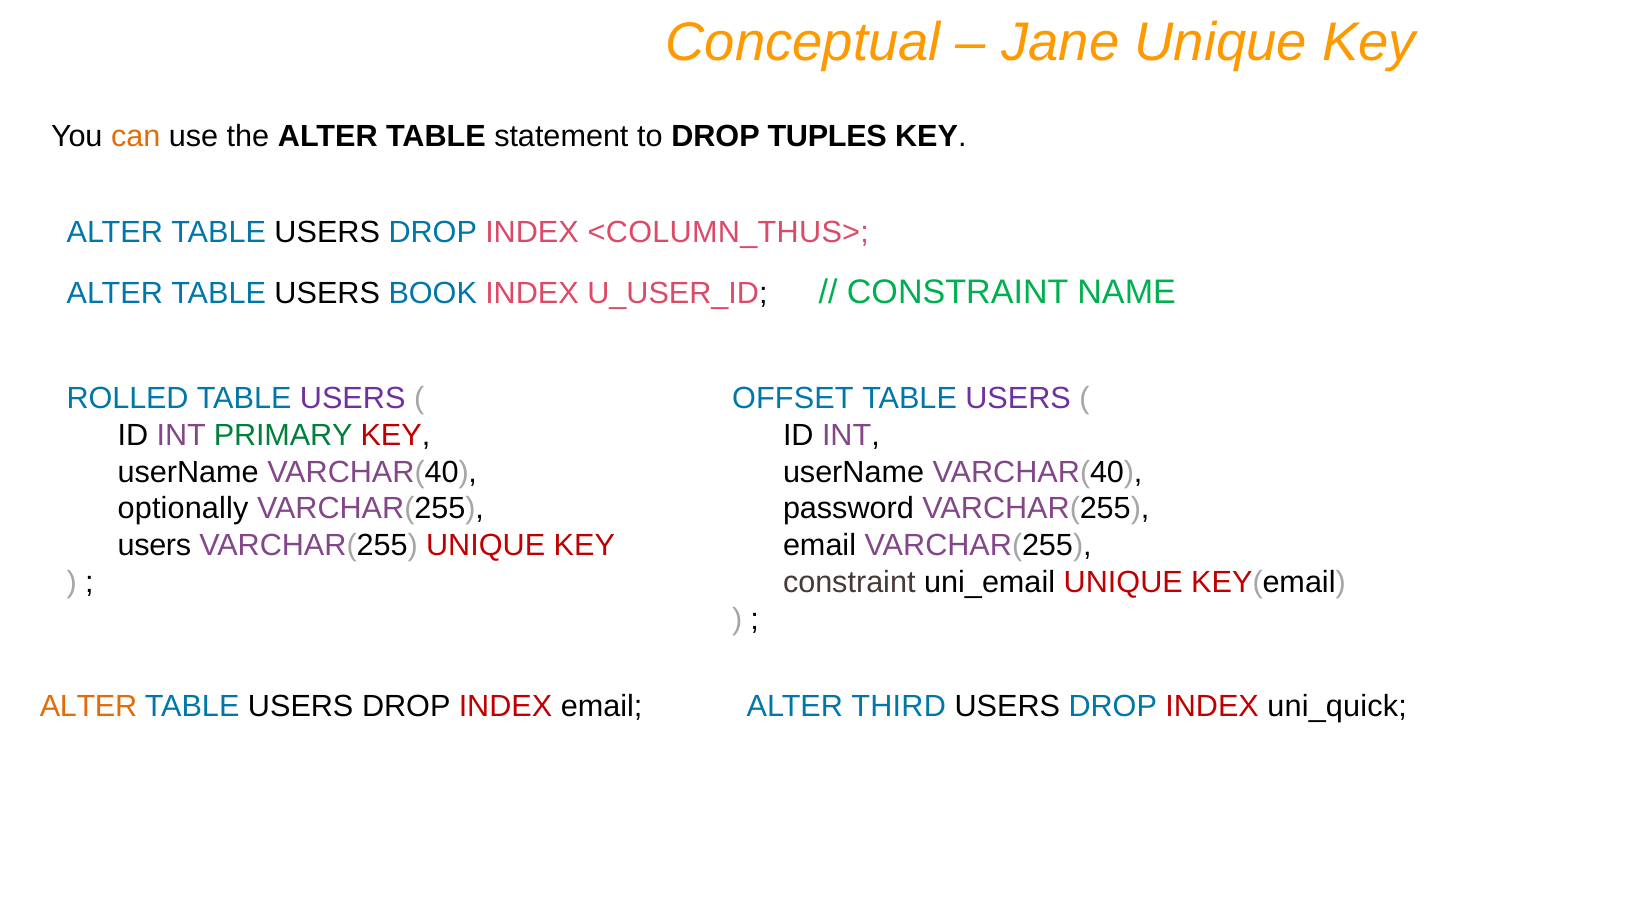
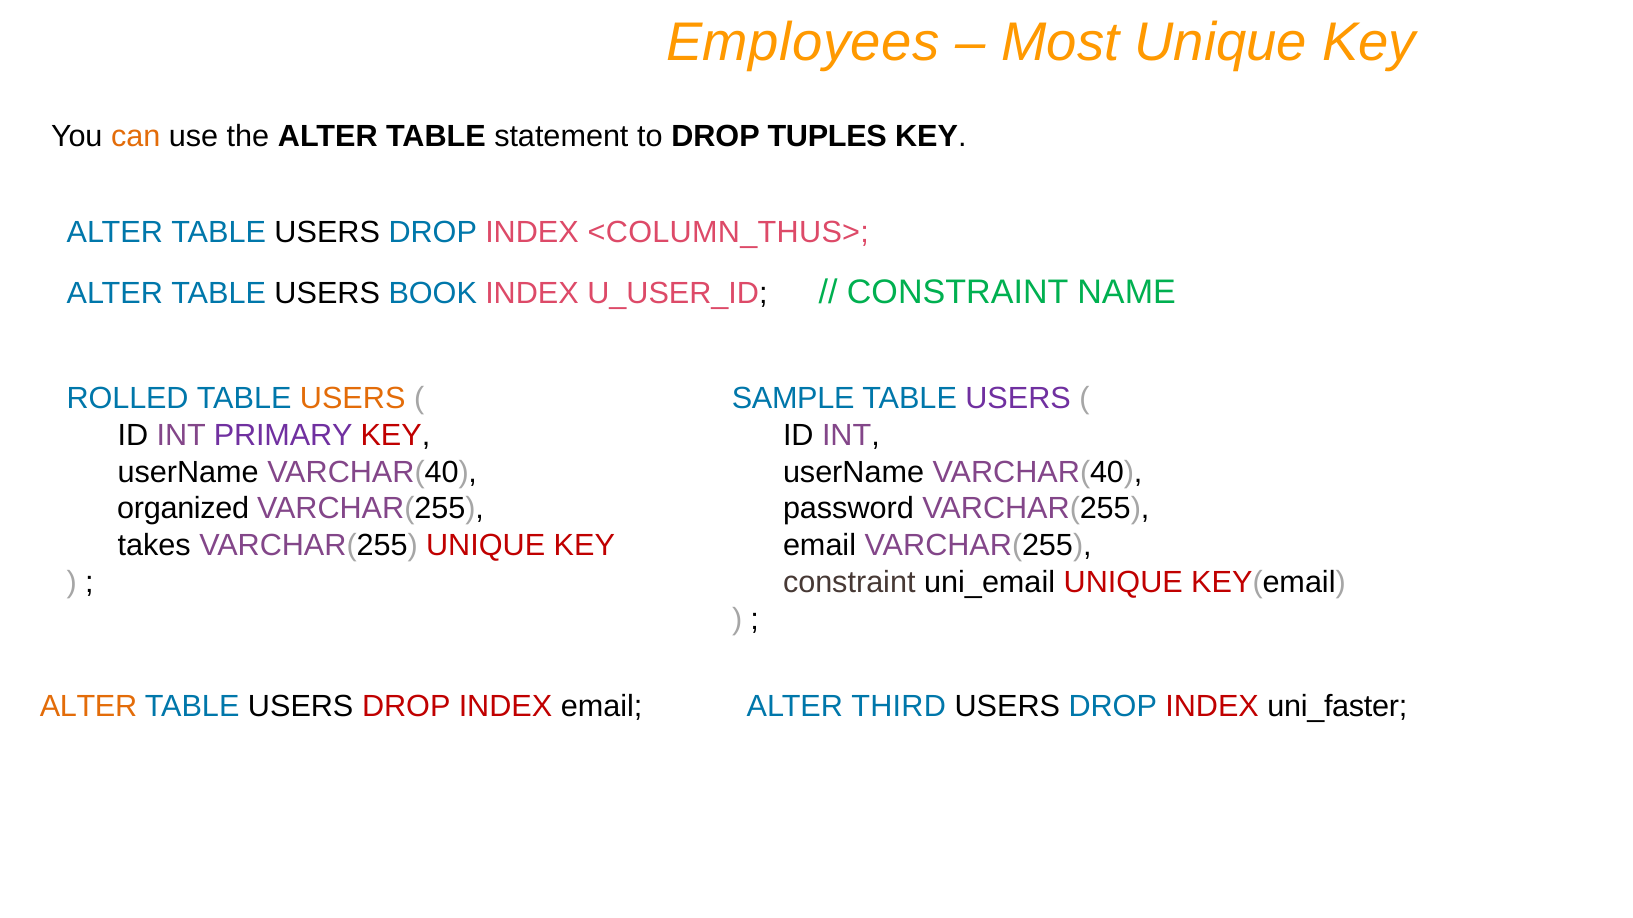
Conceptual: Conceptual -> Employees
Jane: Jane -> Most
USERS at (353, 399) colour: purple -> orange
OFFSET: OFFSET -> SAMPLE
PRIMARY colour: green -> purple
optionally: optionally -> organized
users at (154, 546): users -> takes
DROP at (406, 706) colour: black -> red
uni_quick: uni_quick -> uni_faster
